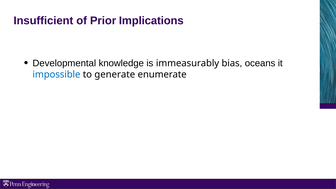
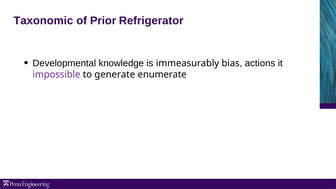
Insufficient: Insufficient -> Taxonomic
Implications: Implications -> Refrigerator
oceans: oceans -> actions
impossible colour: blue -> purple
